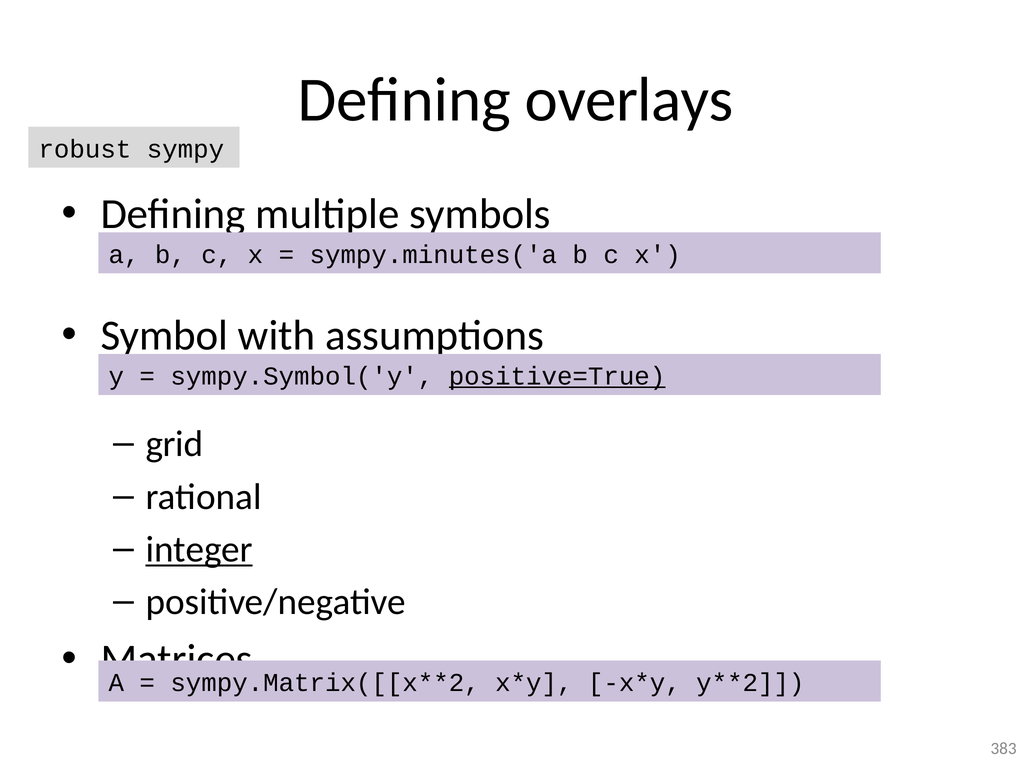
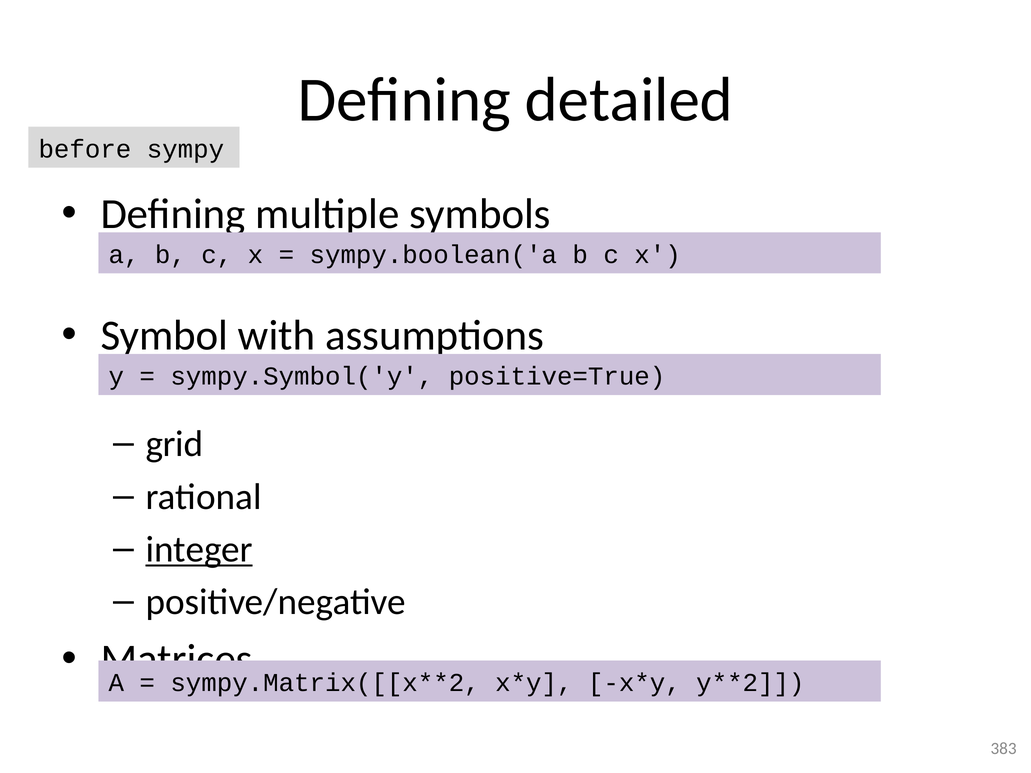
overlays: overlays -> detailed
robust: robust -> before
sympy.minutes('a: sympy.minutes('a -> sympy.boolean('a
positive=True underline: present -> none
